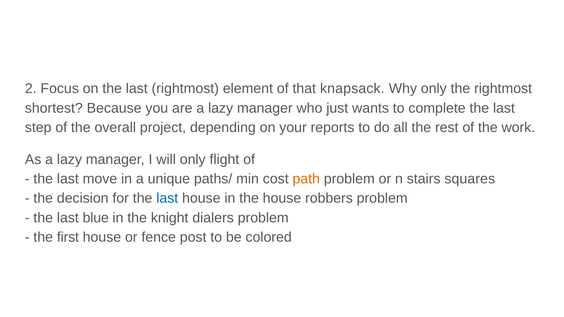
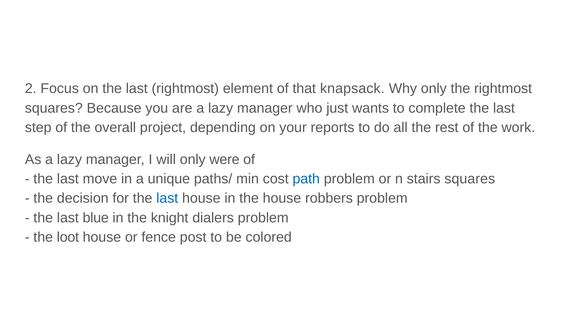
shortest at (54, 108): shortest -> squares
flight: flight -> were
path colour: orange -> blue
first: first -> loot
